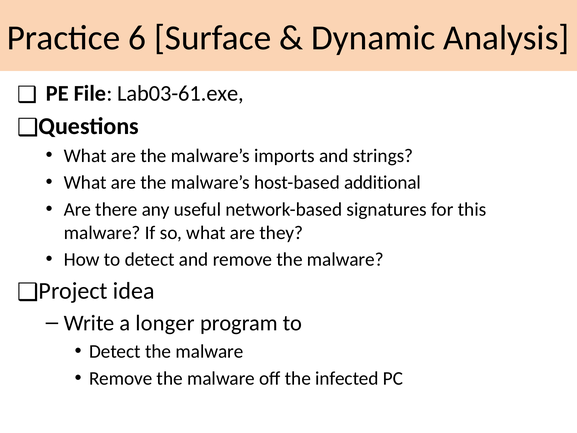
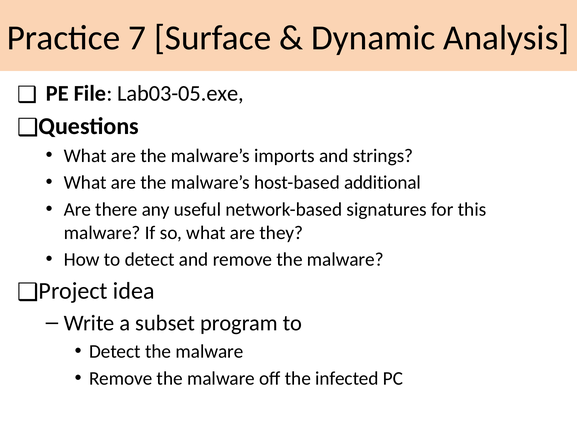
6: 6 -> 7
Lab03-61.exe: Lab03-61.exe -> Lab03-05.exe
longer: longer -> subset
